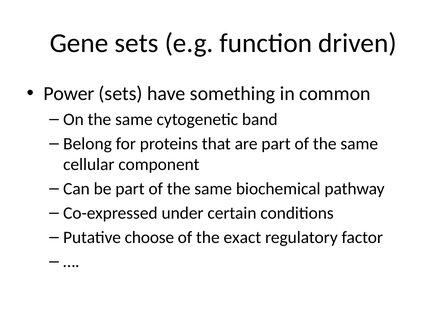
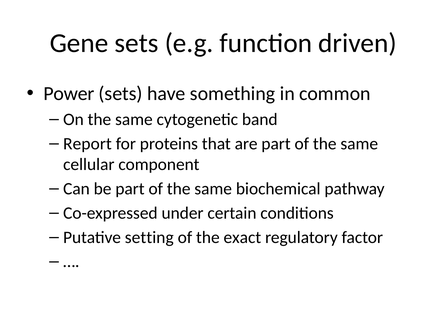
Belong: Belong -> Report
choose: choose -> setting
